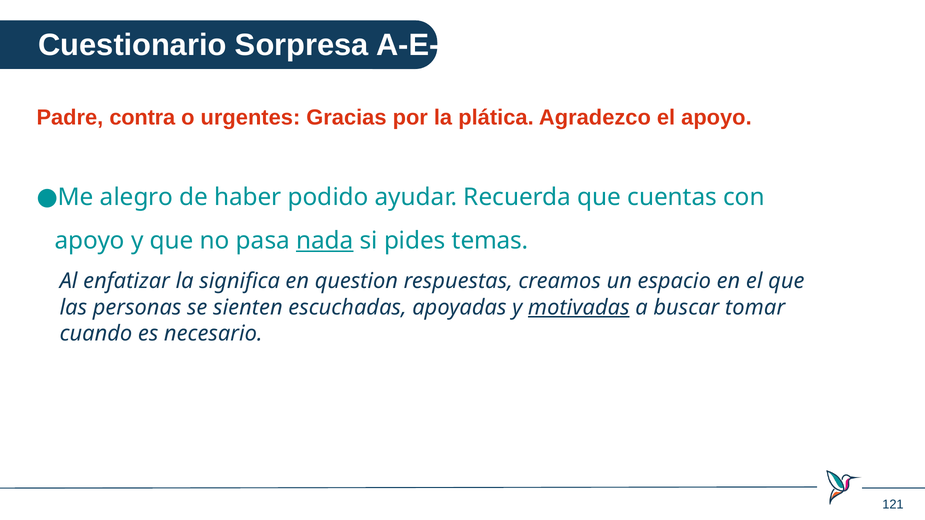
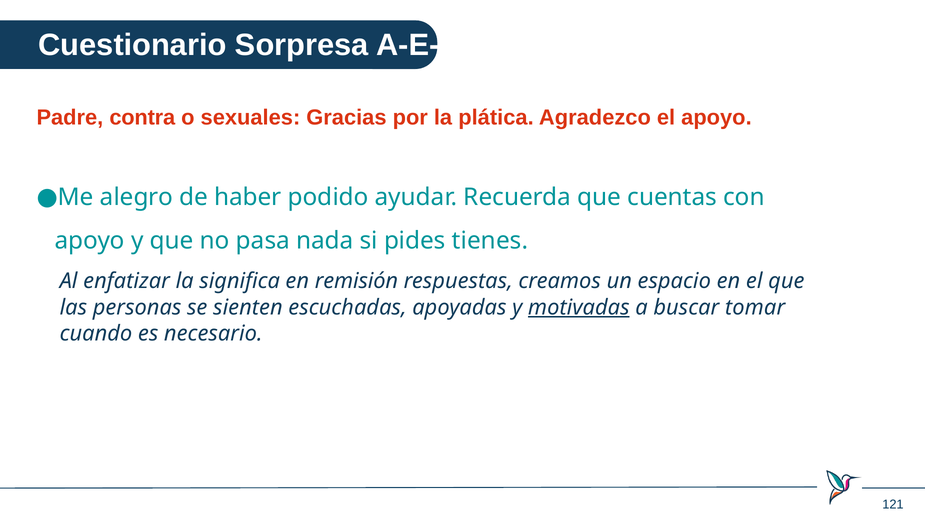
urgentes: urgentes -> sexuales
nada underline: present -> none
temas: temas -> tienes
question: question -> remisión
